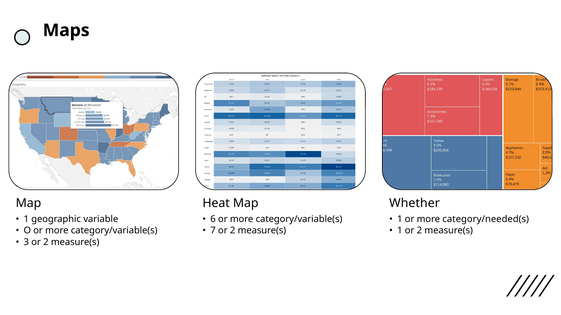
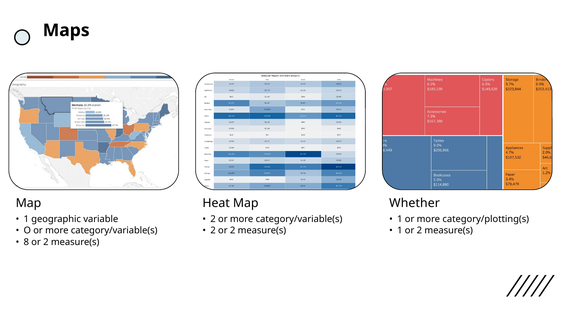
6 at (213, 219): 6 -> 2
category/needed(s: category/needed(s -> category/plotting(s
7 at (213, 231): 7 -> 2
3: 3 -> 8
